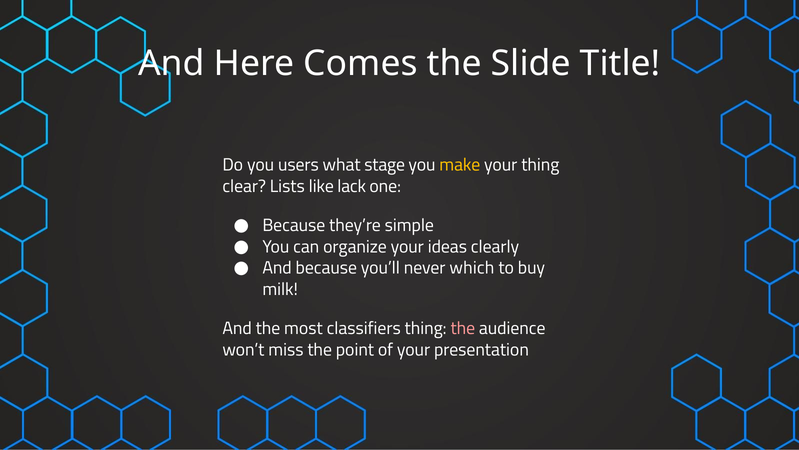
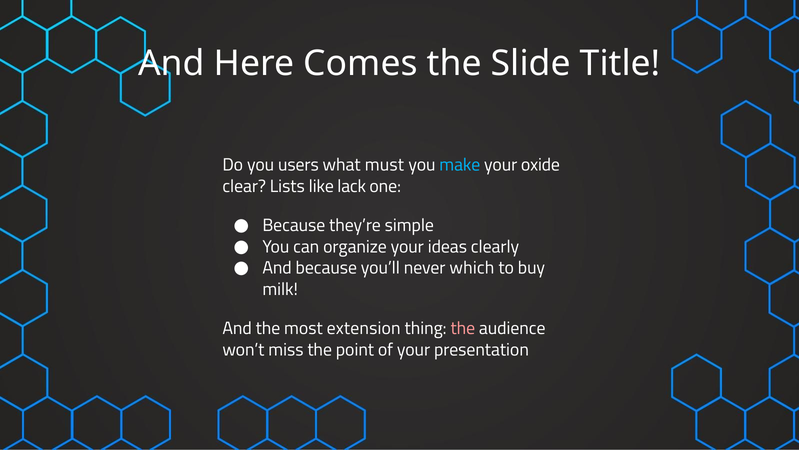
stage: stage -> must
make colour: yellow -> light blue
your thing: thing -> oxide
classifiers: classifiers -> extension
